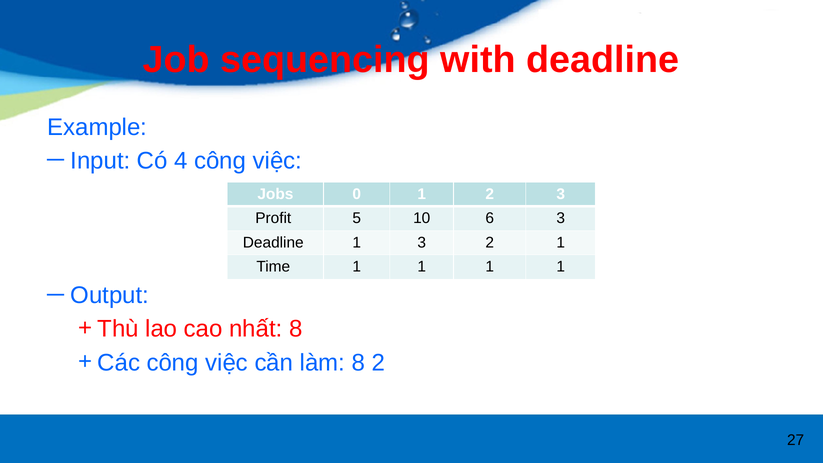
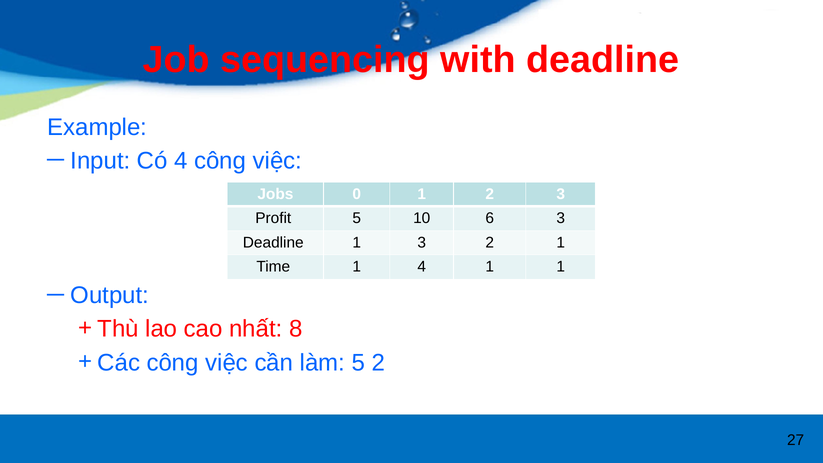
Time 1 1: 1 -> 4
làm 8: 8 -> 5
